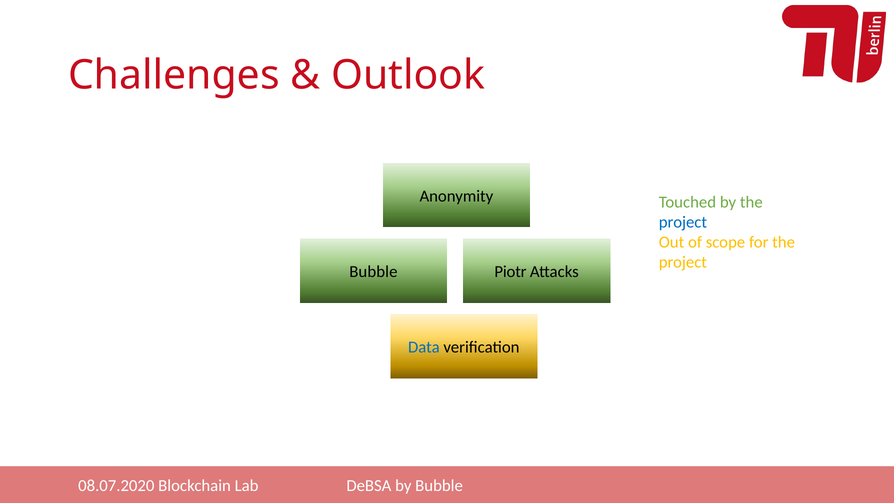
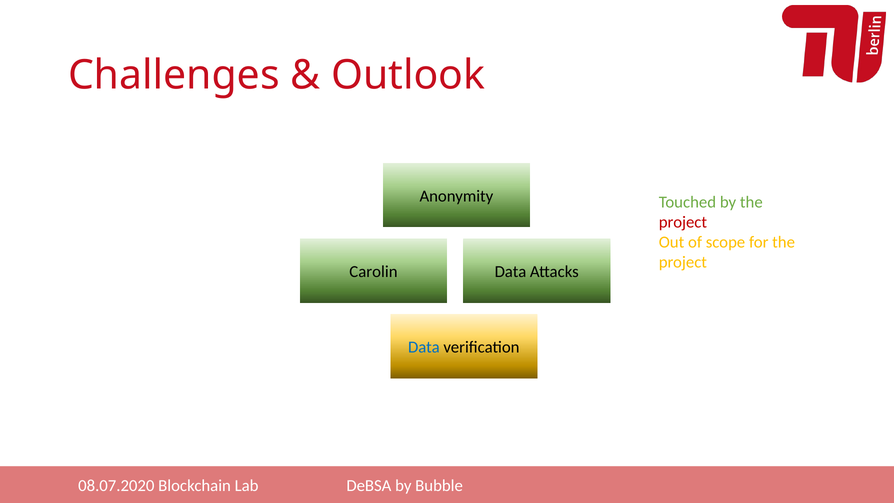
project at (683, 222) colour: blue -> red
Bubble at (373, 272): Bubble -> Carolin
Piotr at (511, 272): Piotr -> Data
